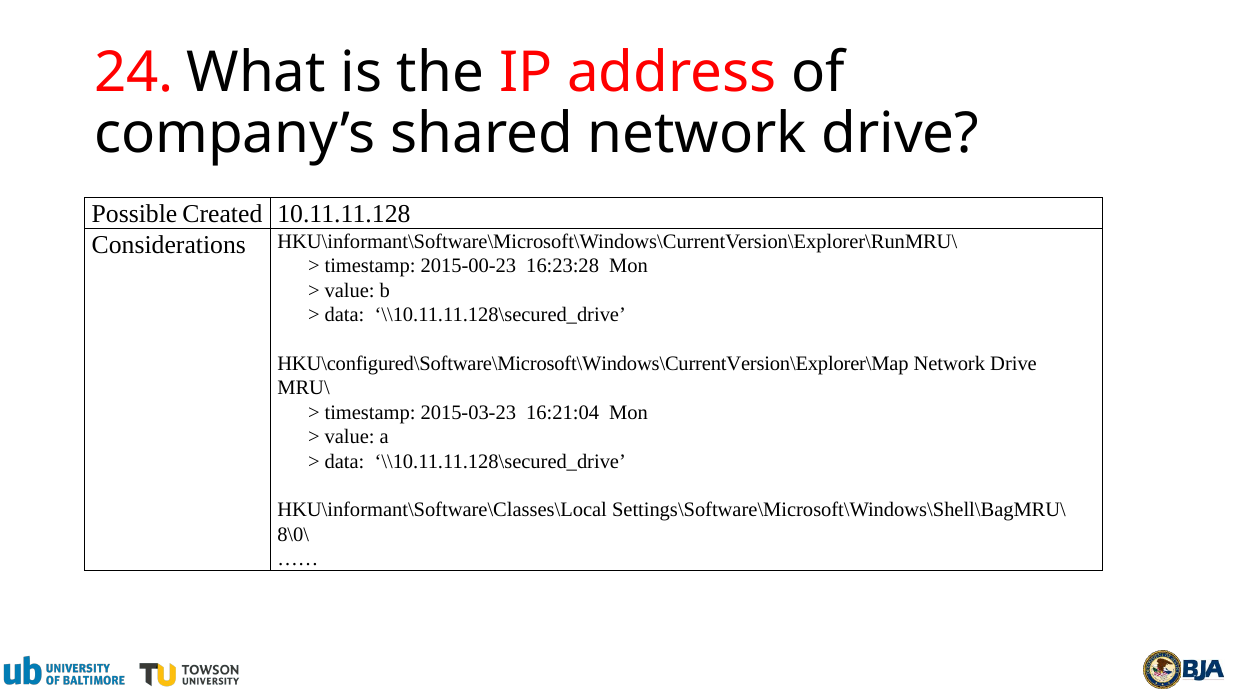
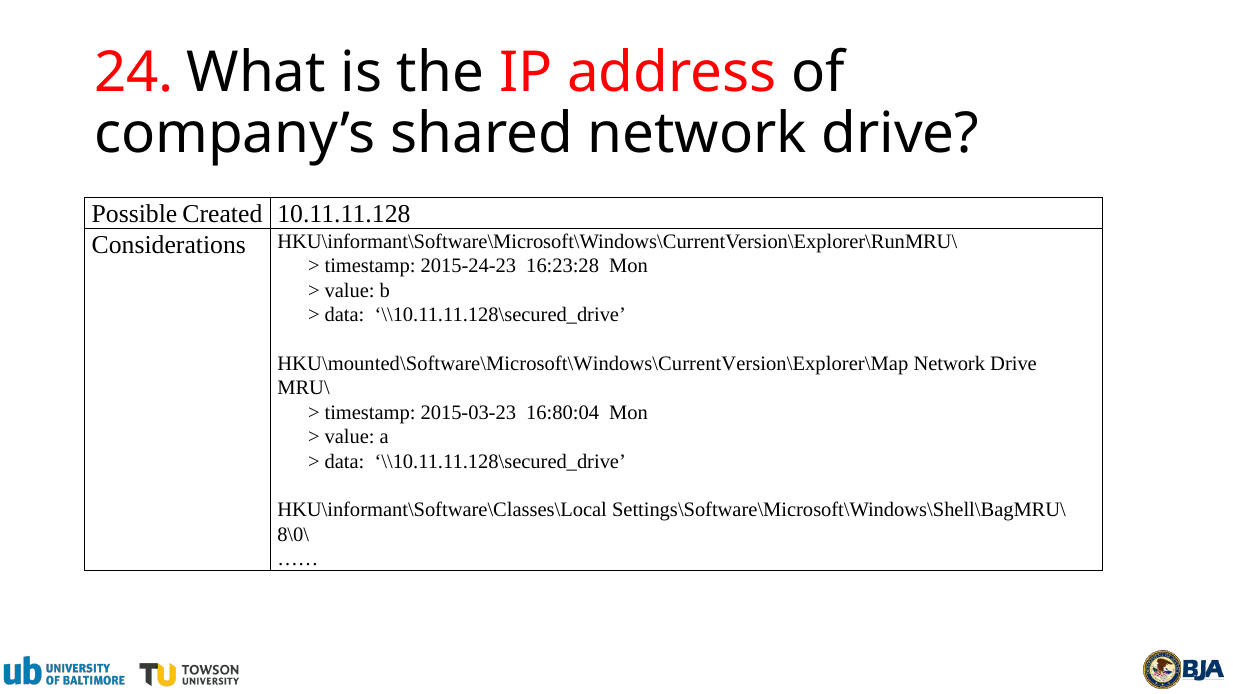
2015-00-23: 2015-00-23 -> 2015-24-23
HKU\configured\Software\Microsoft\Windows\CurrentVersion\Explorer\Map: HKU\configured\Software\Microsoft\Windows\CurrentVersion\Explorer\Map -> HKU\mounted\Software\Microsoft\Windows\CurrentVersion\Explorer\Map
16:21:04: 16:21:04 -> 16:80:04
